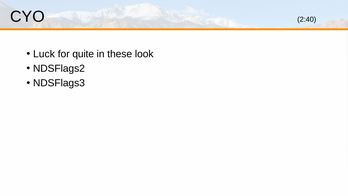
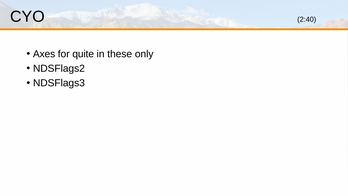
Luck: Luck -> Axes
look: look -> only
